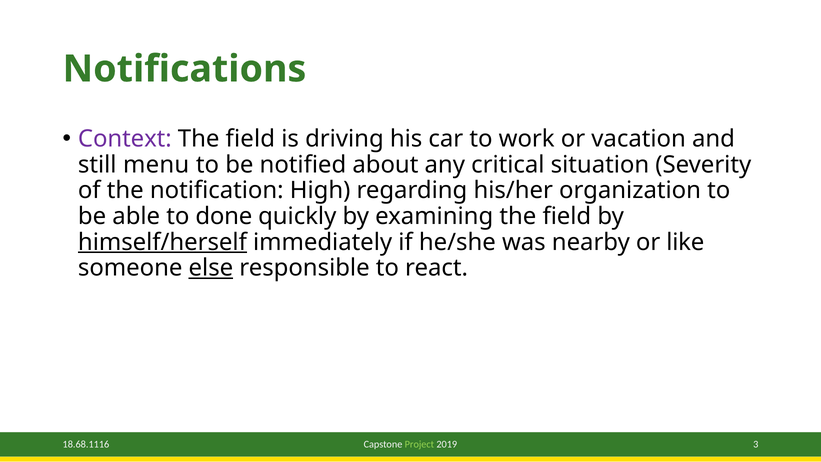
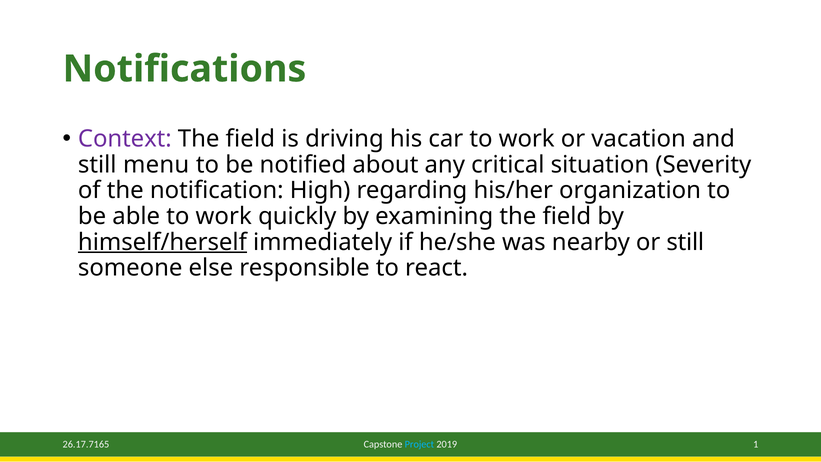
able to done: done -> work
or like: like -> still
else underline: present -> none
18.68.1116: 18.68.1116 -> 26.17.7165
Project colour: light green -> light blue
3: 3 -> 1
